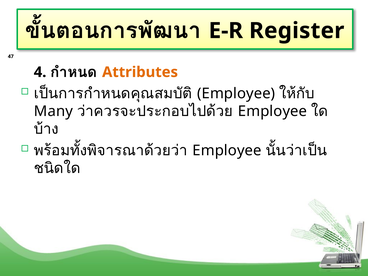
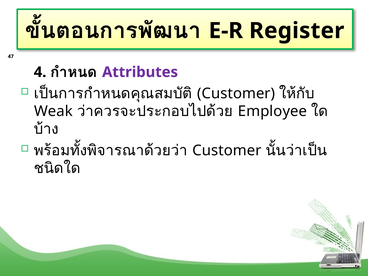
Attributes colour: orange -> purple
Employee at (236, 93): Employee -> Customer
Many: Many -> Weak
Employee at (227, 150): Employee -> Customer
